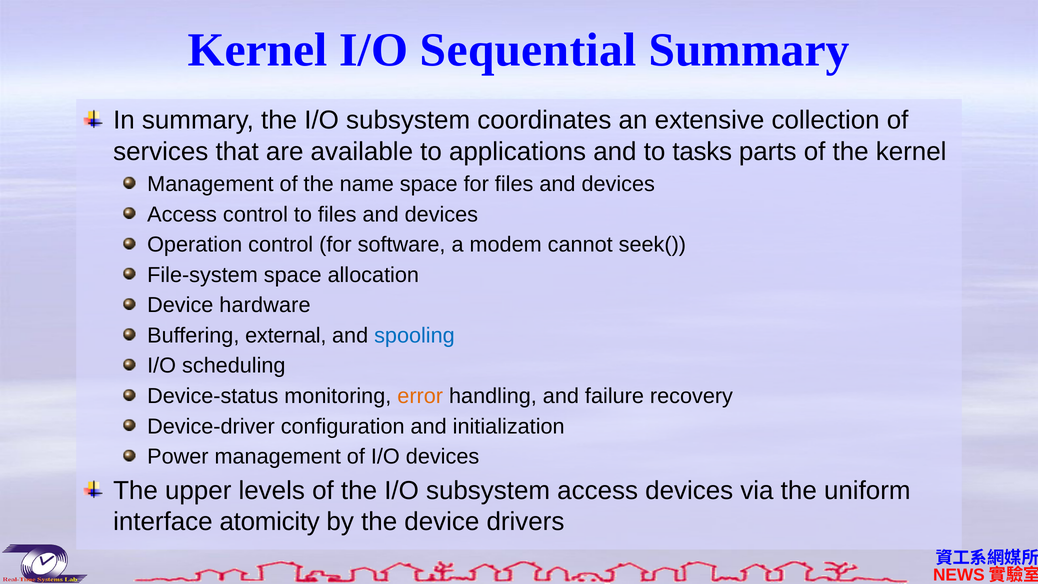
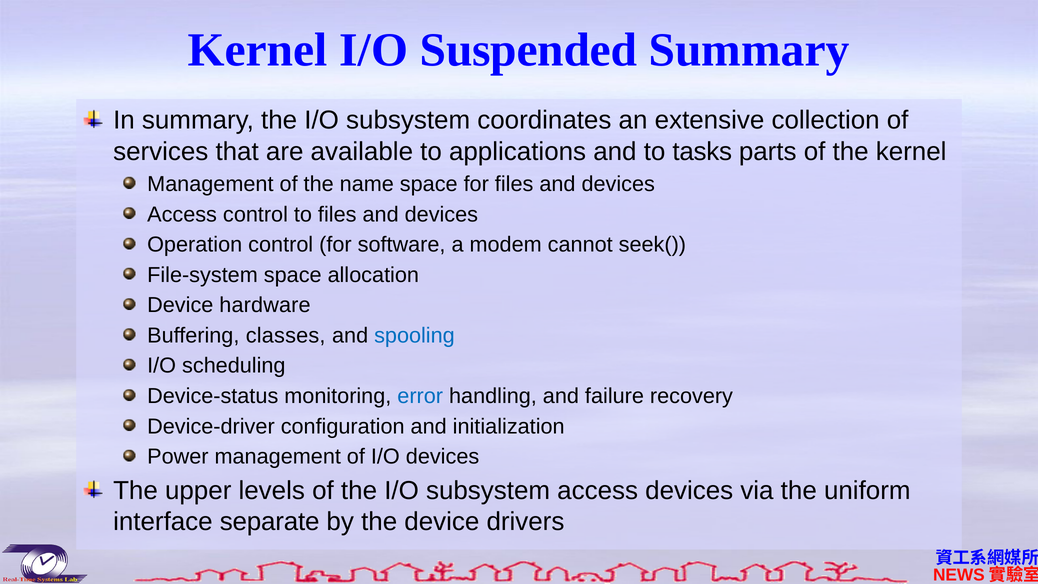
Sequential: Sequential -> Suspended
external: external -> classes
error colour: orange -> blue
atomicity: atomicity -> separate
